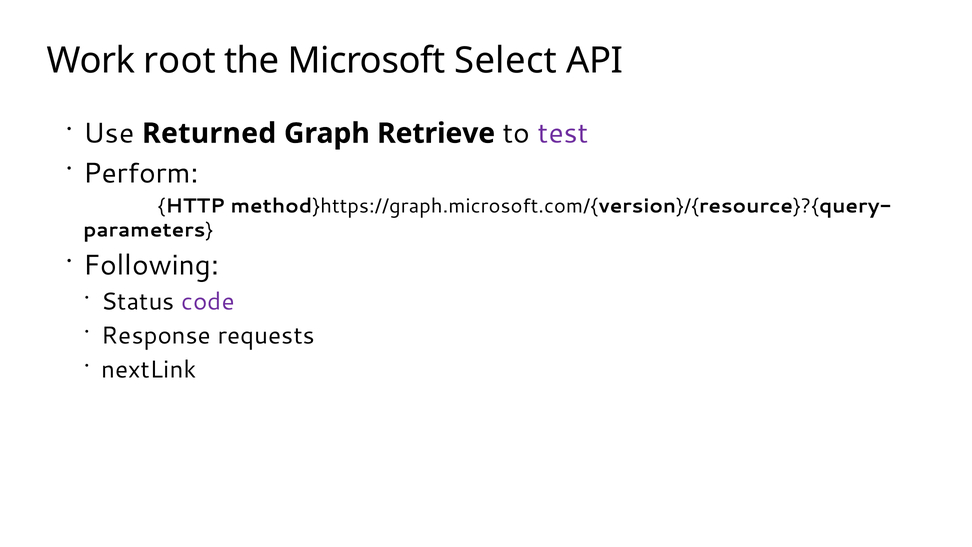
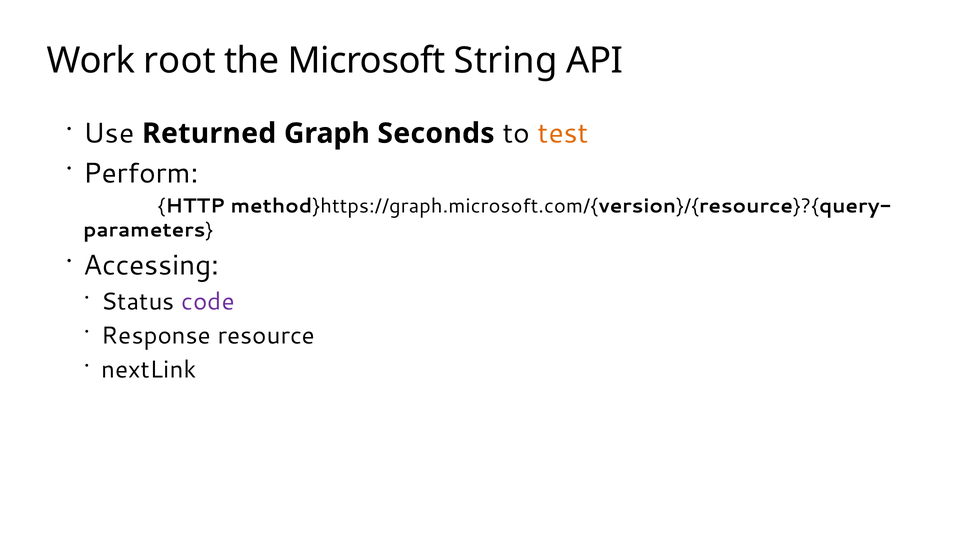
Select: Select -> String
Retrieve: Retrieve -> Seconds
test colour: purple -> orange
Following: Following -> Accessing
requests: requests -> resource
